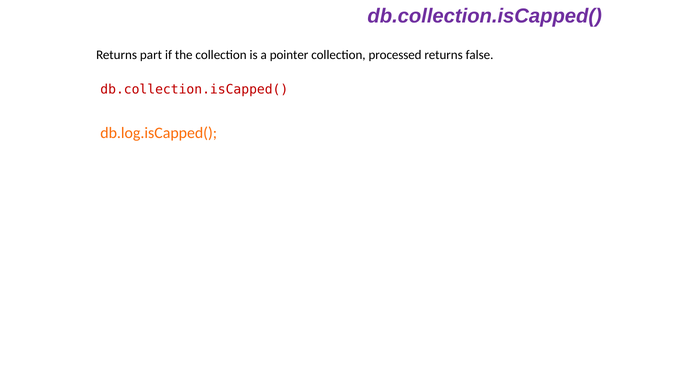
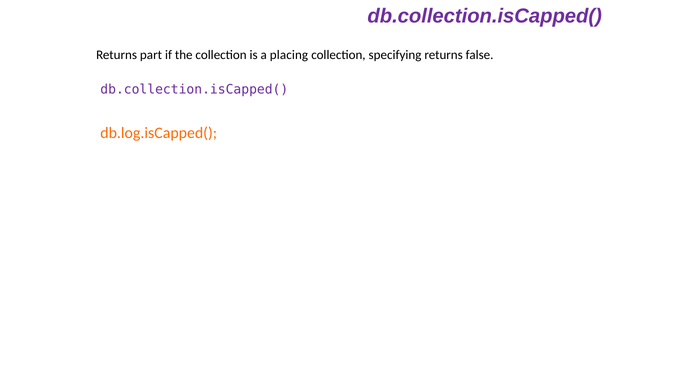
pointer: pointer -> placing
processed: processed -> specifying
db.collection.isCapped( at (194, 89) colour: red -> purple
